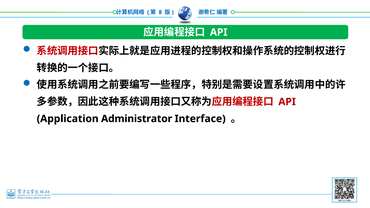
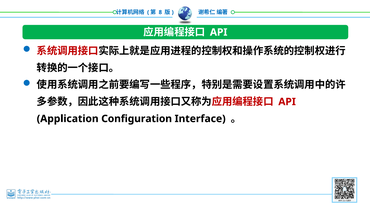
Administrator: Administrator -> Configuration
